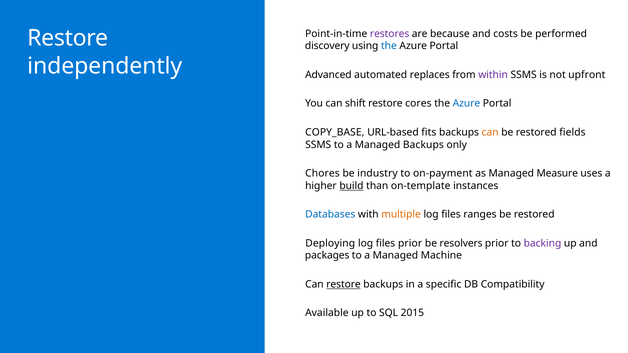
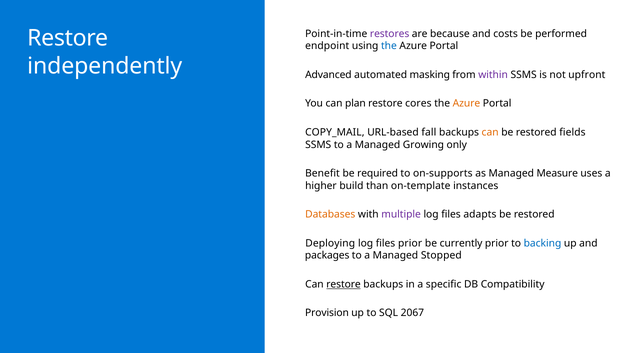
discovery: discovery -> endpoint
replaces: replaces -> masking
shift: shift -> plan
Azure at (466, 104) colour: blue -> orange
COPY_BASE: COPY_BASE -> COPY_MAIL
fits: fits -> fall
Managed Backups: Backups -> Growing
Chores: Chores -> Benefit
industry: industry -> required
on-payment: on-payment -> on-supports
build underline: present -> none
Databases colour: blue -> orange
multiple colour: orange -> purple
ranges: ranges -> adapts
resolvers: resolvers -> currently
backing colour: purple -> blue
Machine: Machine -> Stopped
Available: Available -> Provision
2015: 2015 -> 2067
